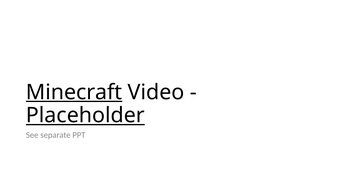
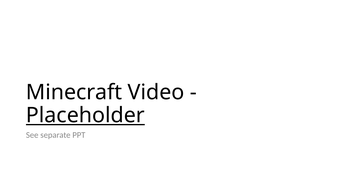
Minecraft underline: present -> none
